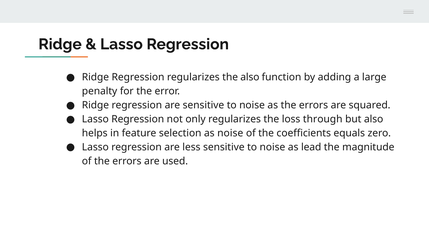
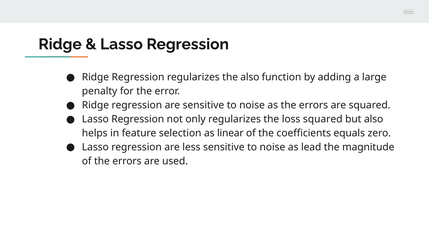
loss through: through -> squared
as noise: noise -> linear
